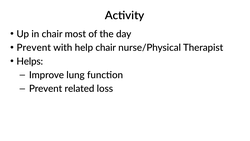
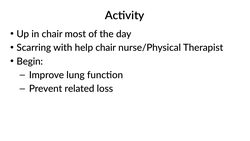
Prevent at (34, 48): Prevent -> Scarring
Helps: Helps -> Begin
